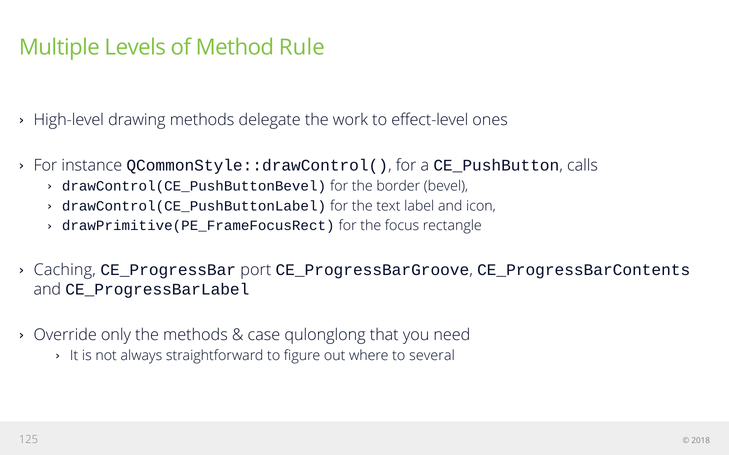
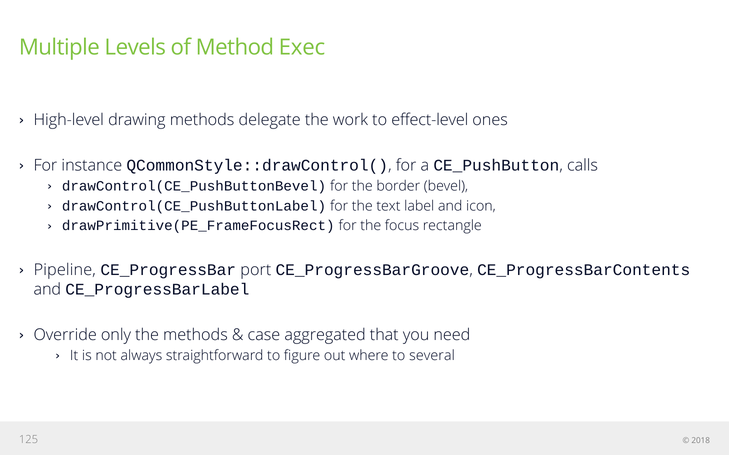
Rule: Rule -> Exec
Caching: Caching -> Pipeline
qulonglong: qulonglong -> aggregated
